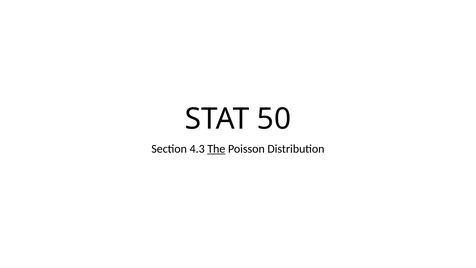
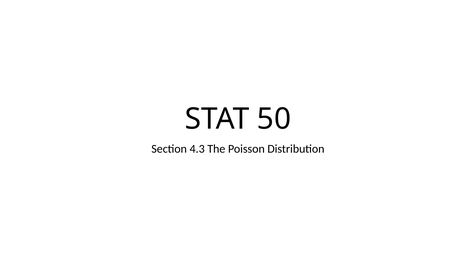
The underline: present -> none
